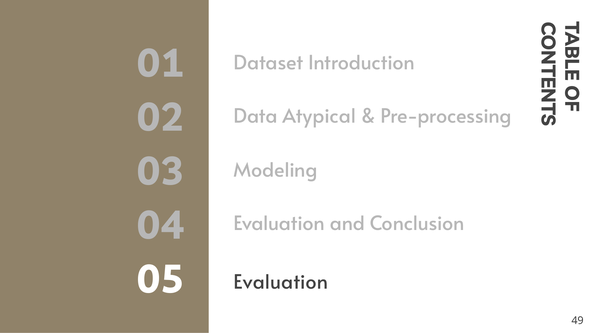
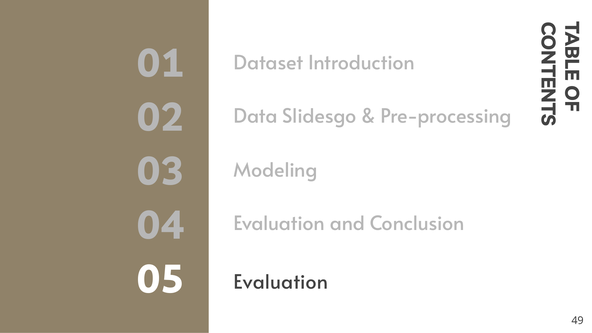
Atypical: Atypical -> Slidesgo
